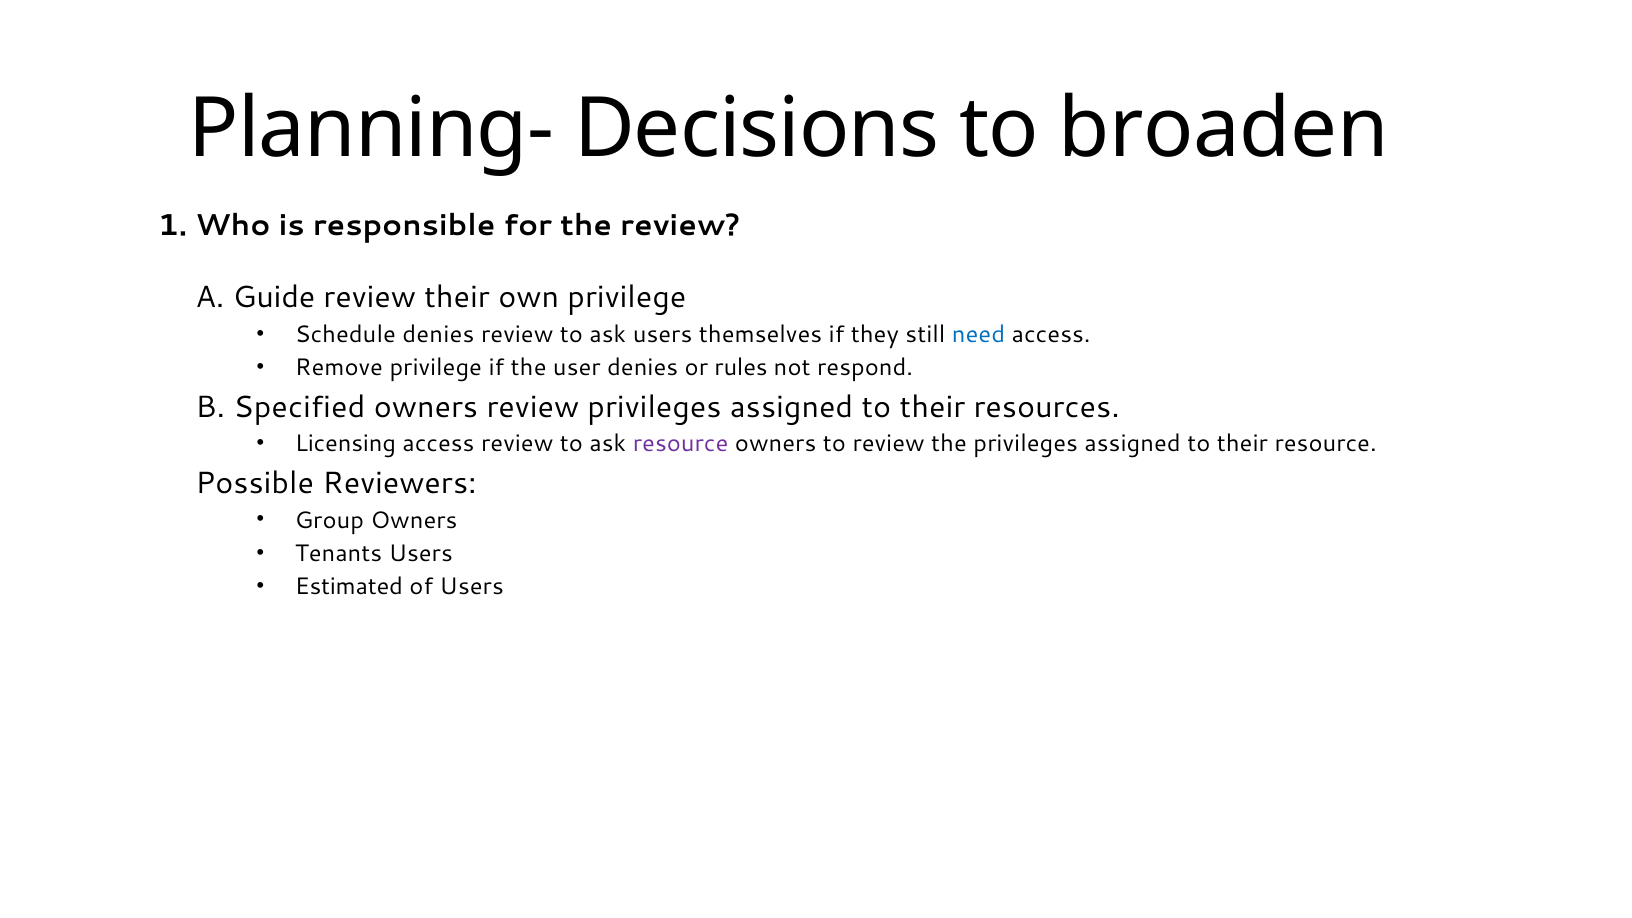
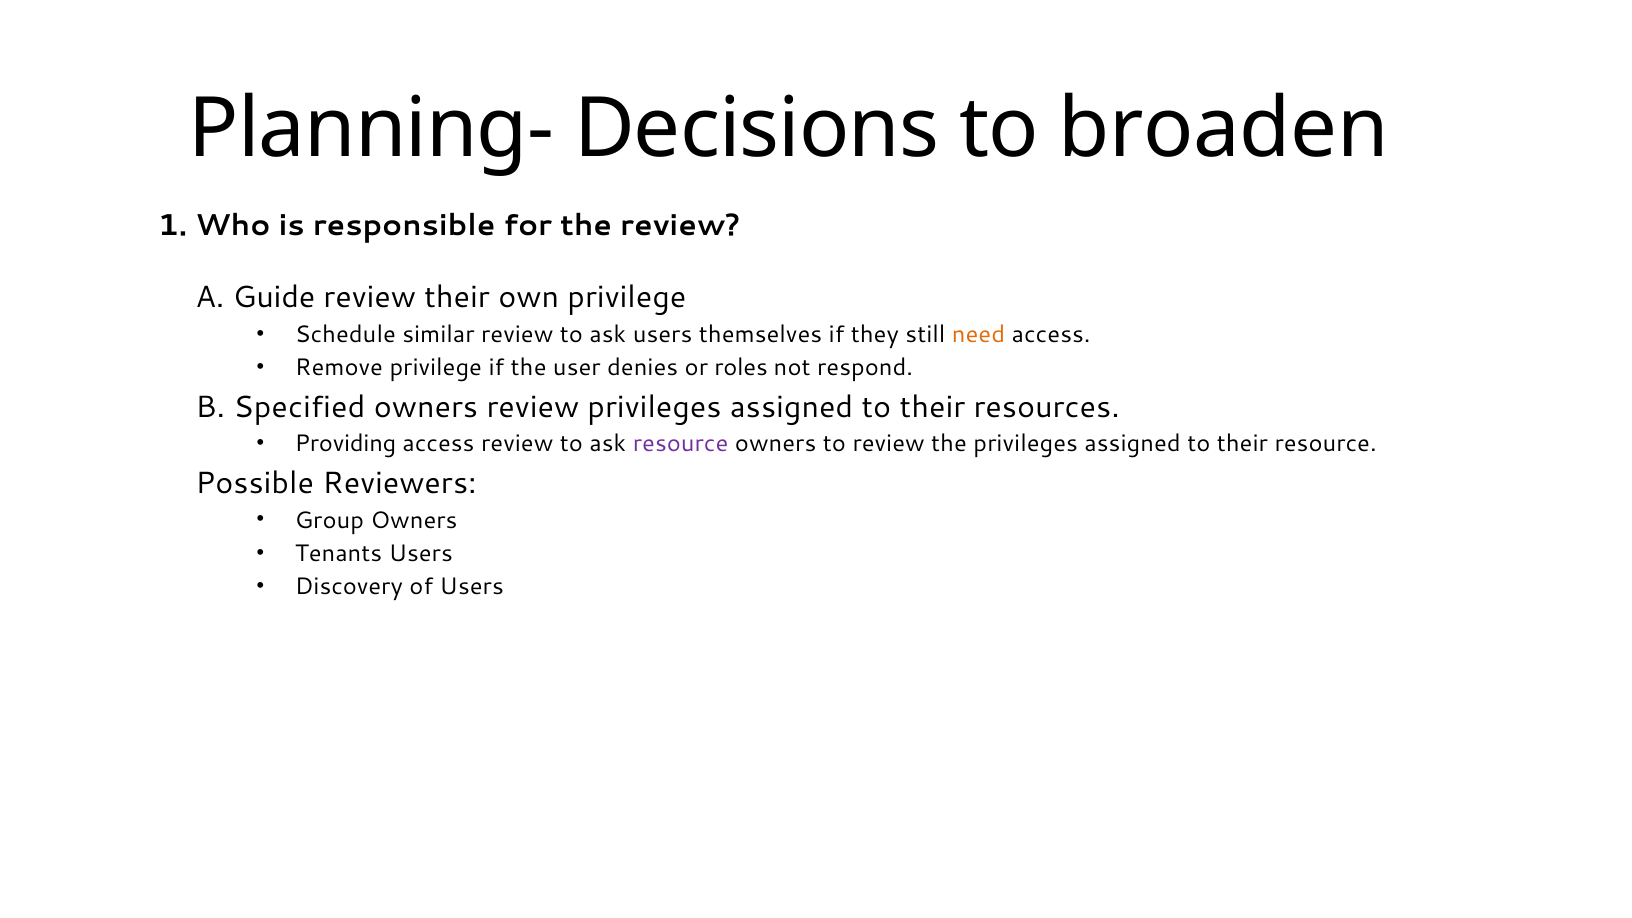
Schedule denies: denies -> similar
need colour: blue -> orange
rules: rules -> roles
Licensing: Licensing -> Providing
Estimated: Estimated -> Discovery
